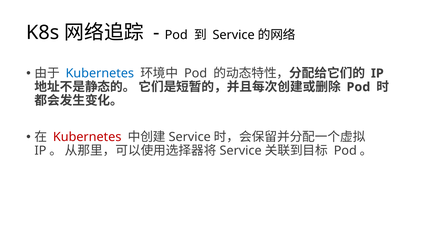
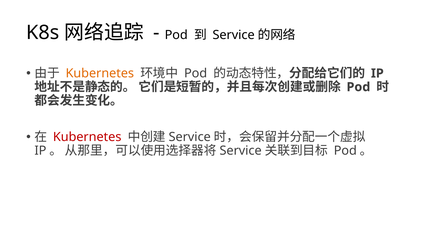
Kubernetes at (100, 73) colour: blue -> orange
